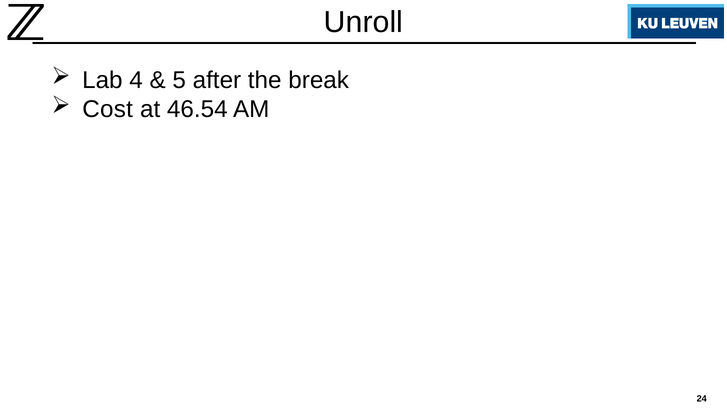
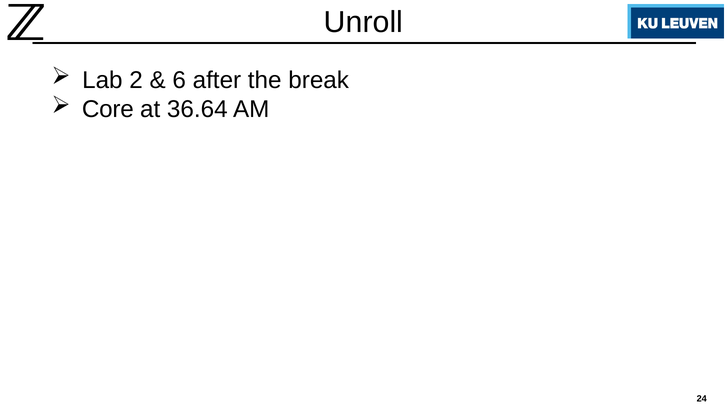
4: 4 -> 2
5: 5 -> 6
Cost: Cost -> Core
46.54: 46.54 -> 36.64
